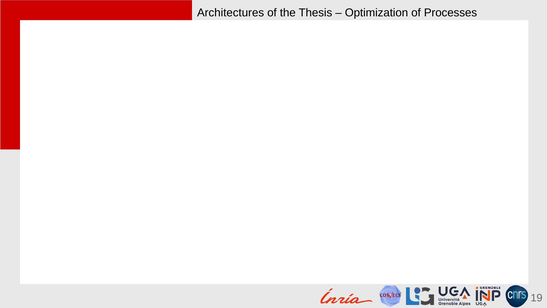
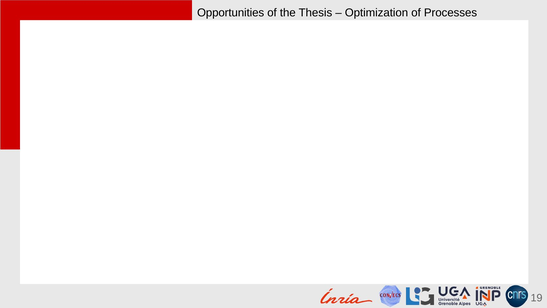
Architectures: Architectures -> Opportunities
